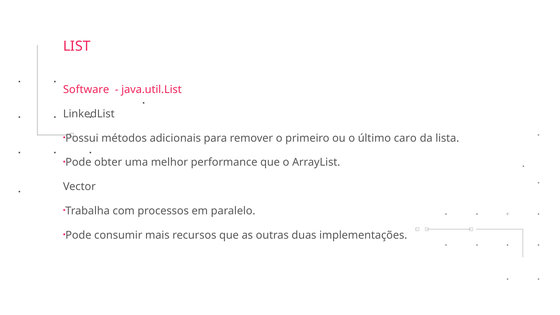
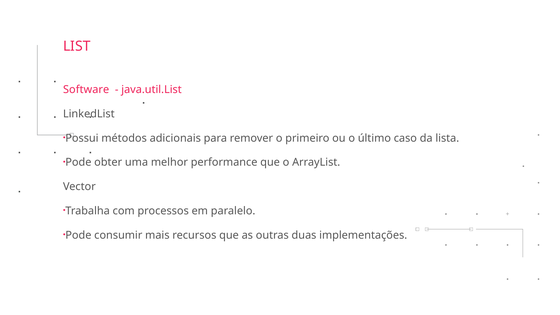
caro: caro -> caso
